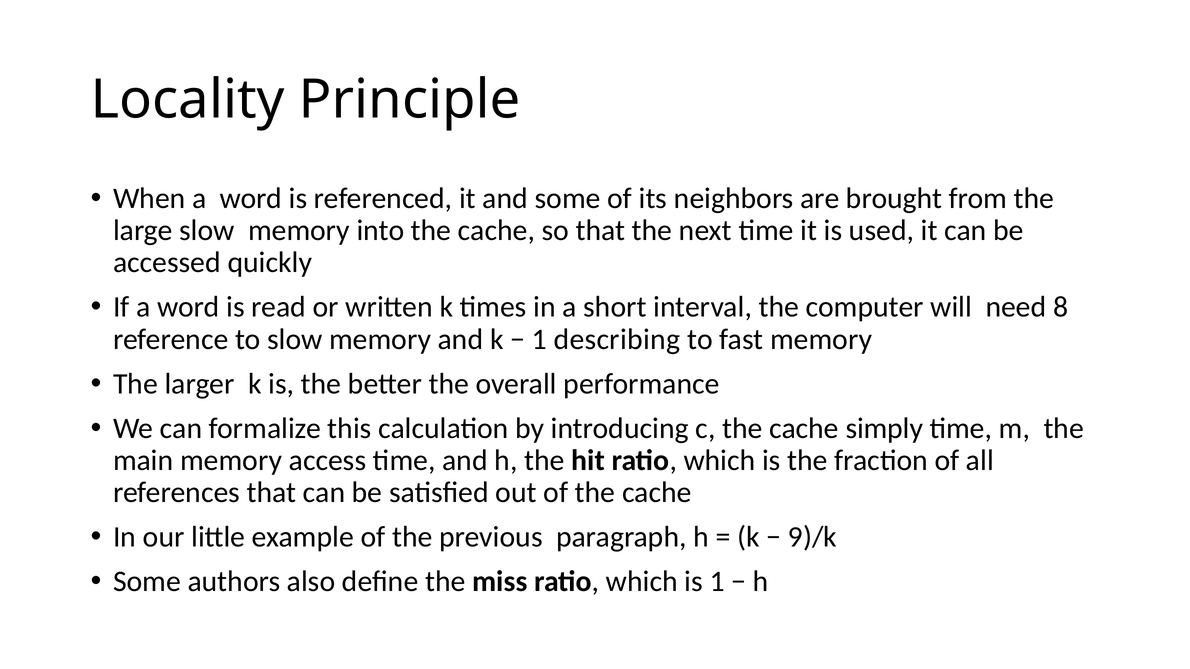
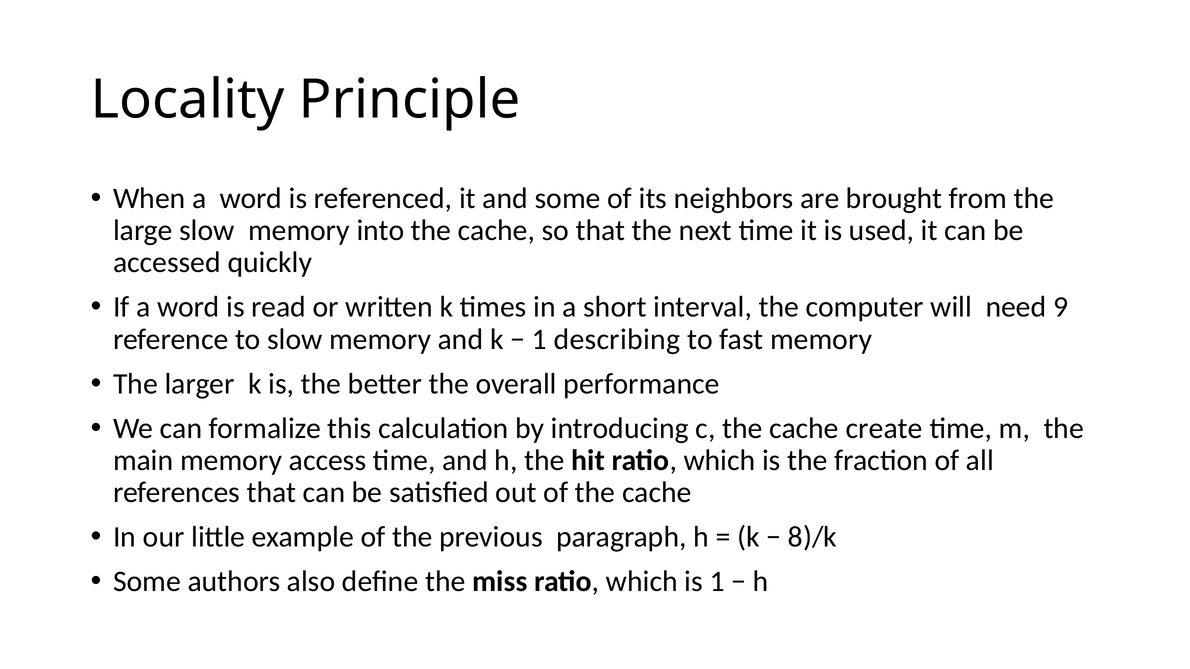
8: 8 -> 9
simply: simply -> create
9)/k: 9)/k -> 8)/k
